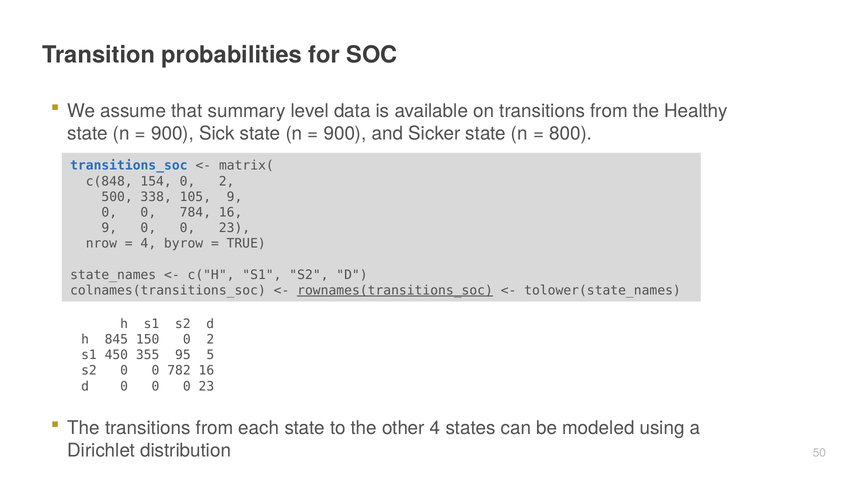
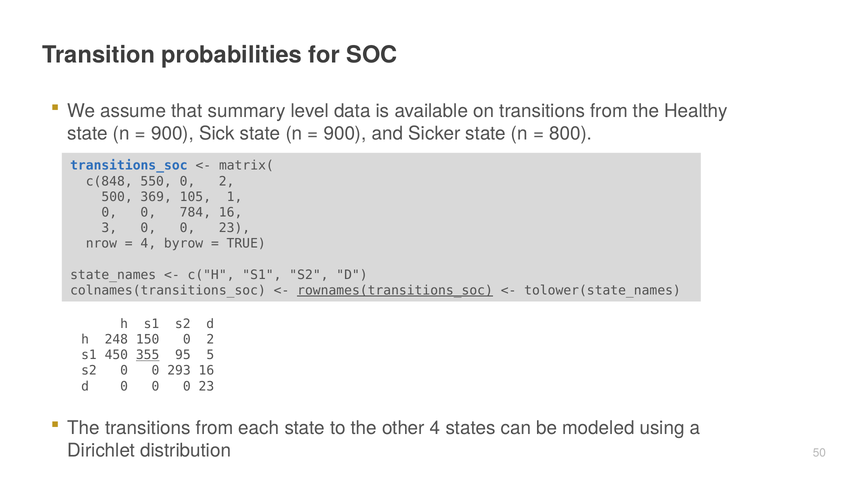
154: 154 -> 550
338: 338 -> 369
105 9: 9 -> 1
9 at (109, 228): 9 -> 3
845: 845 -> 248
355 underline: none -> present
782: 782 -> 293
